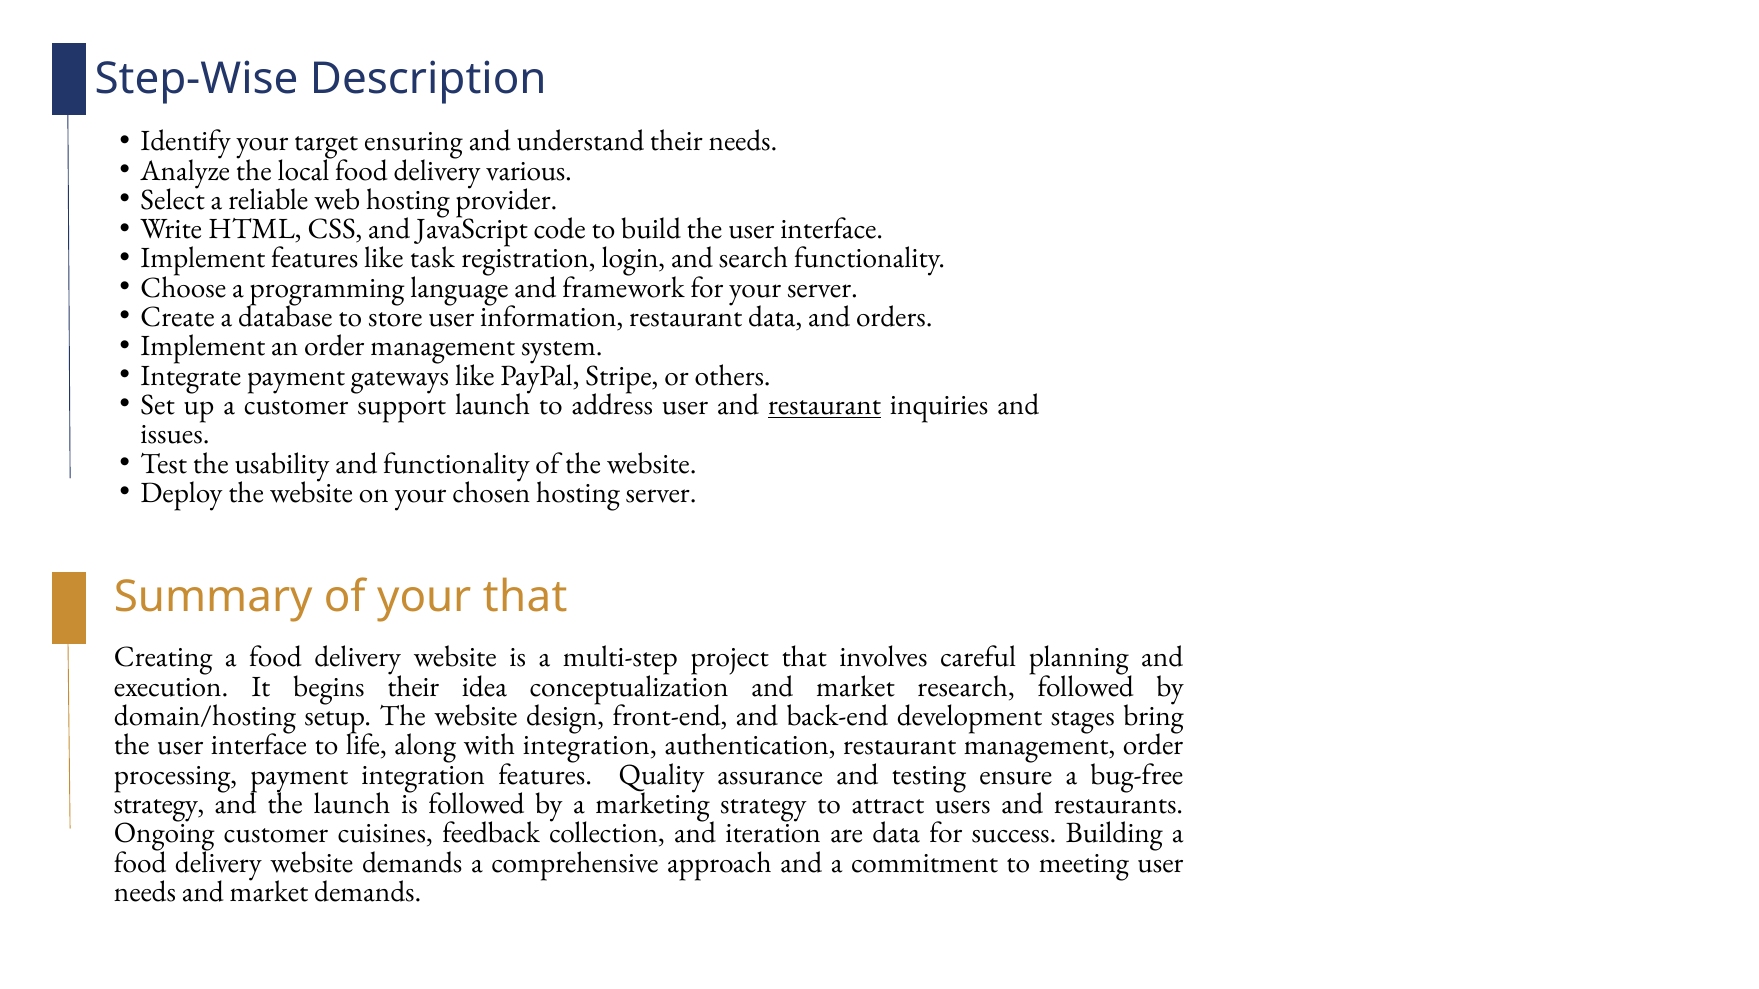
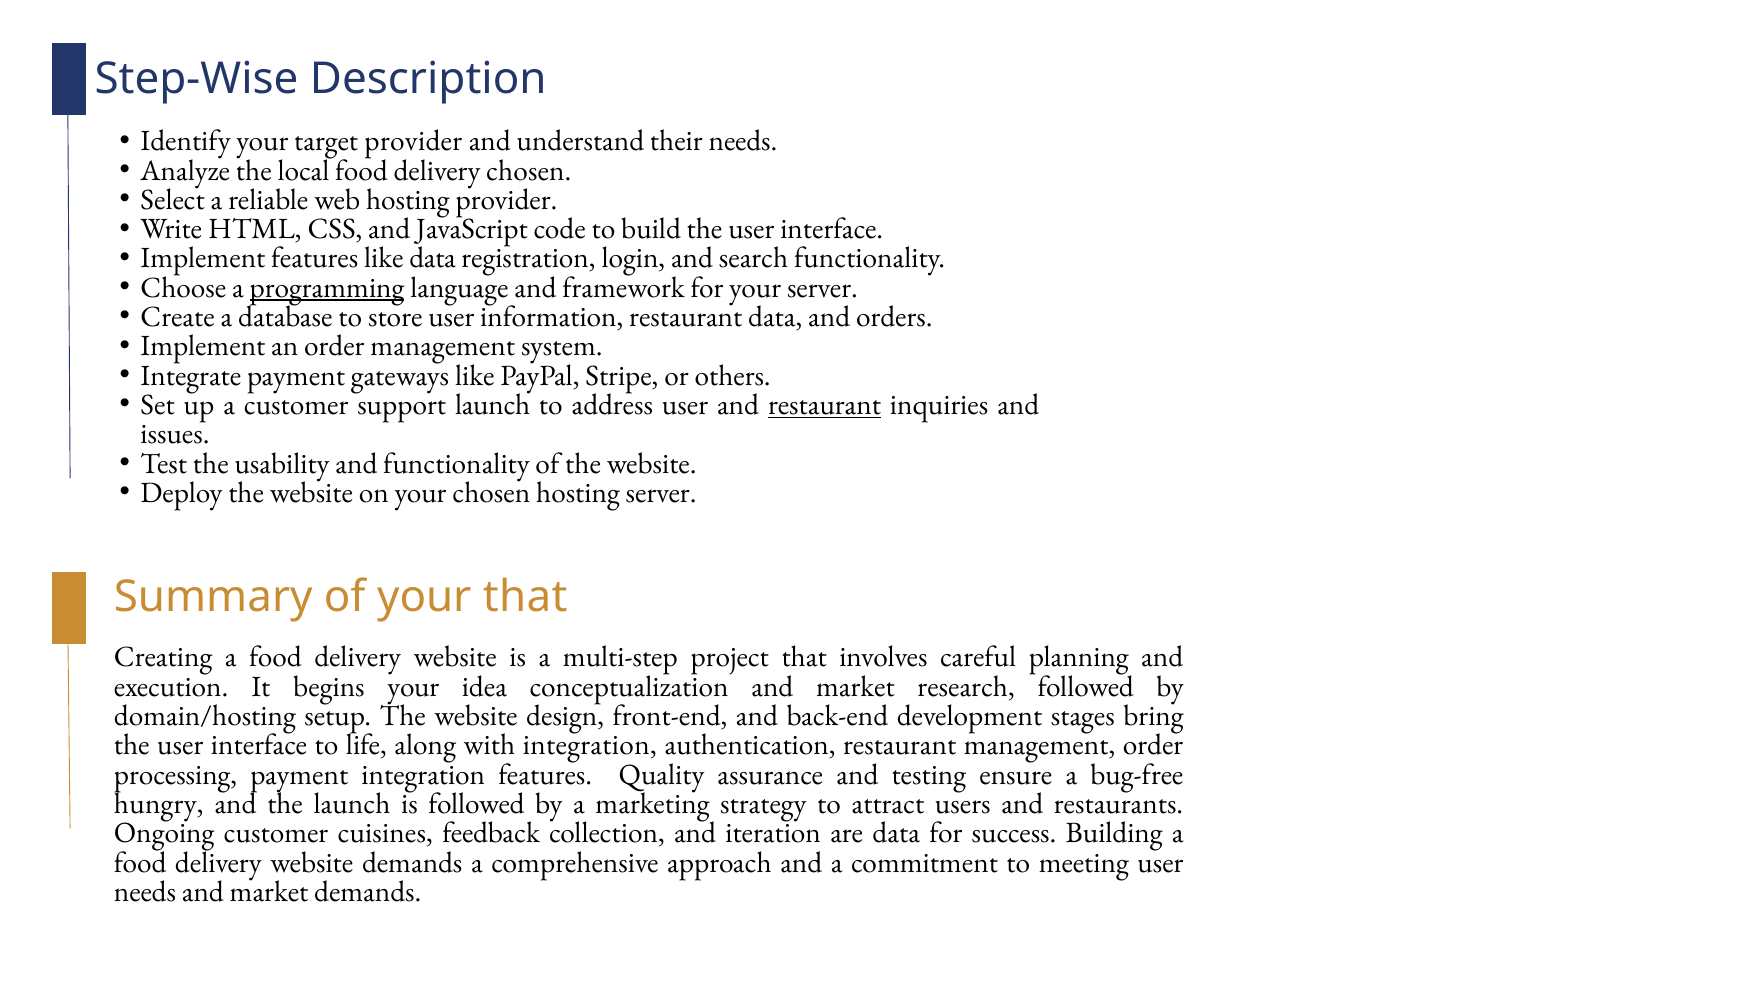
target ensuring: ensuring -> provider
delivery various: various -> chosen
like task: task -> data
programming underline: none -> present
begins their: their -> your
strategy at (159, 804): strategy -> hungry
